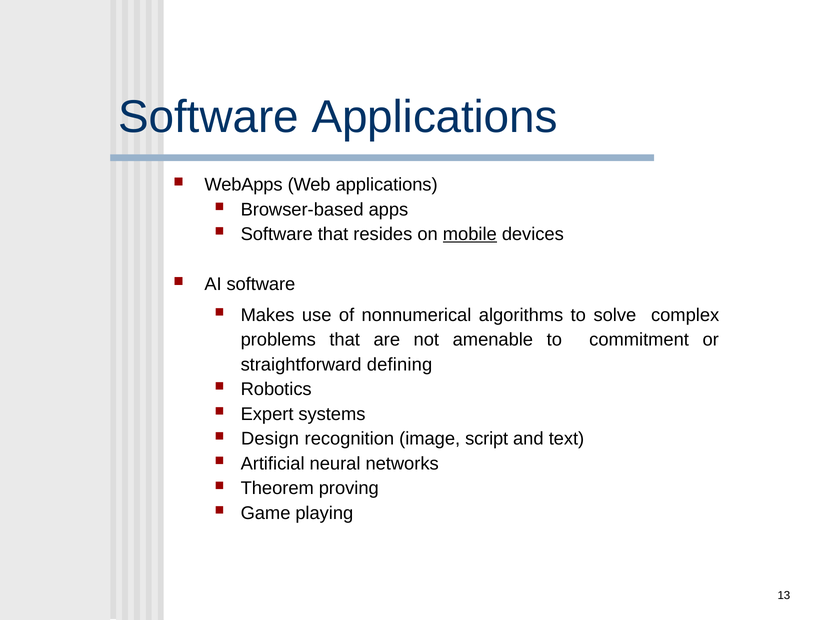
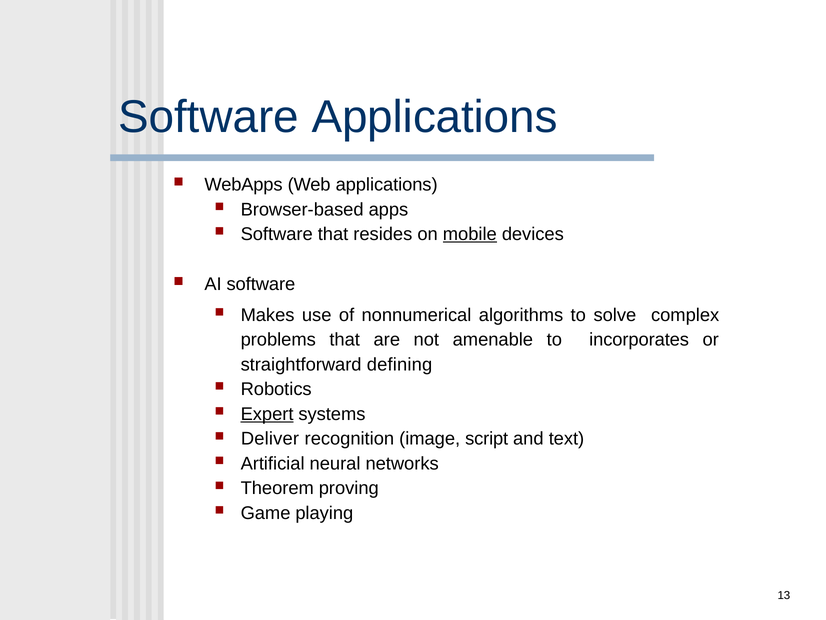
commitment: commitment -> incorporates
Expert underline: none -> present
Design: Design -> Deliver
